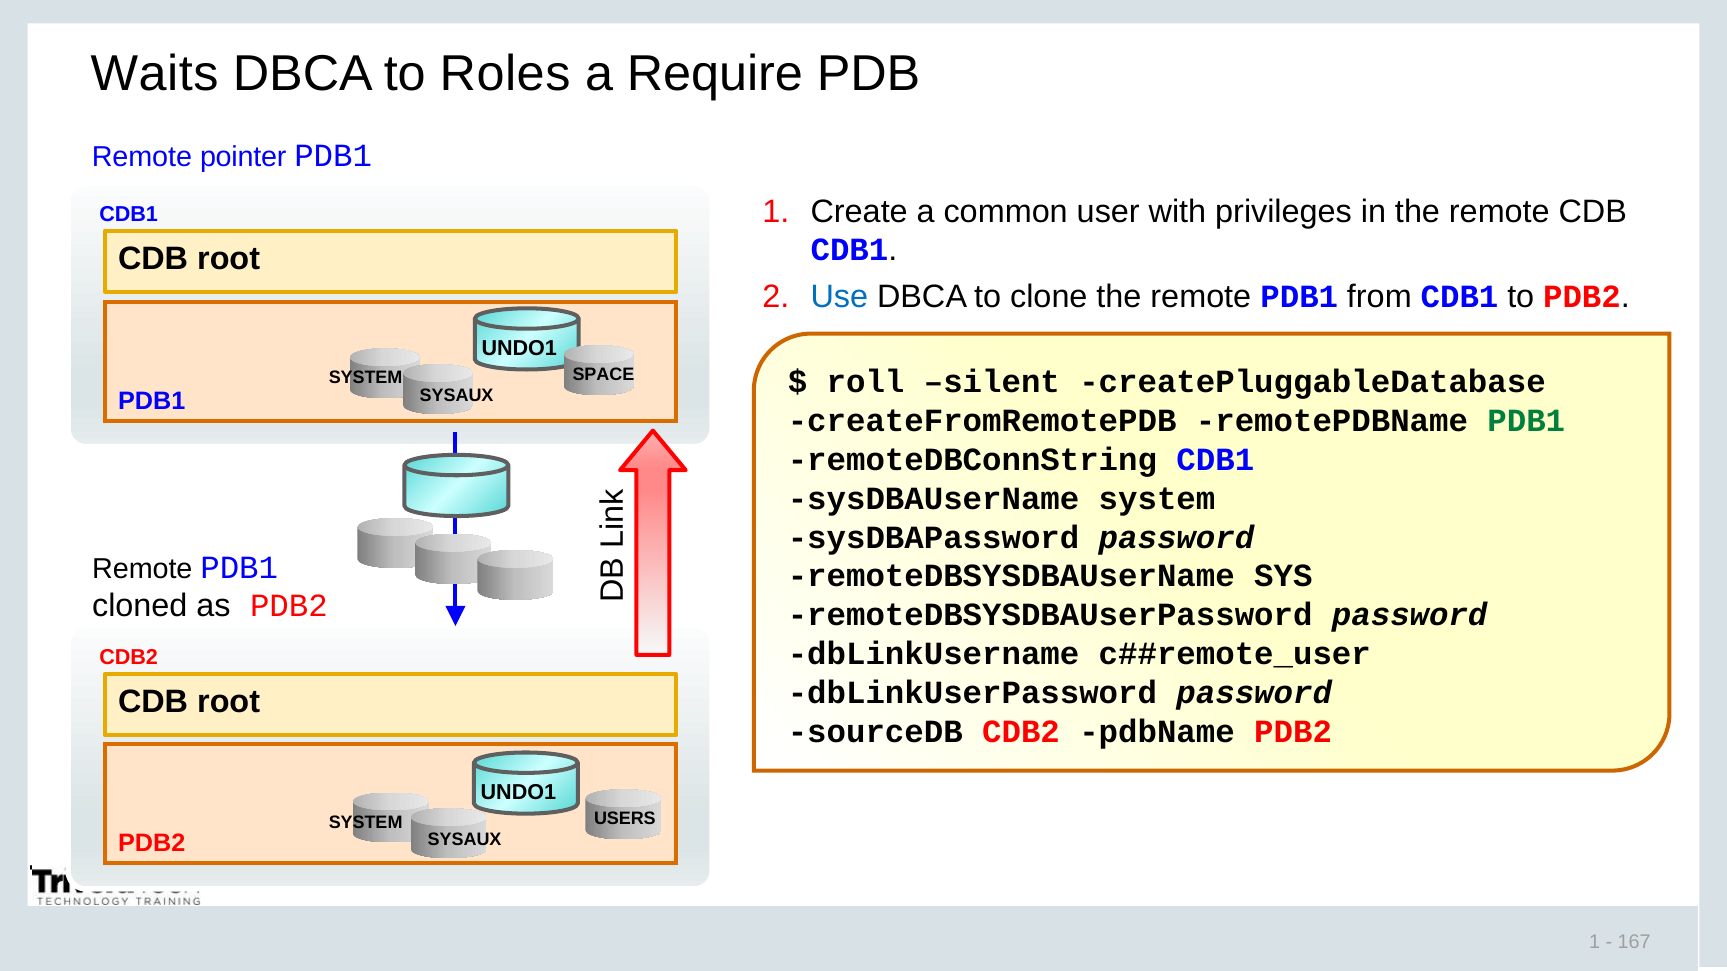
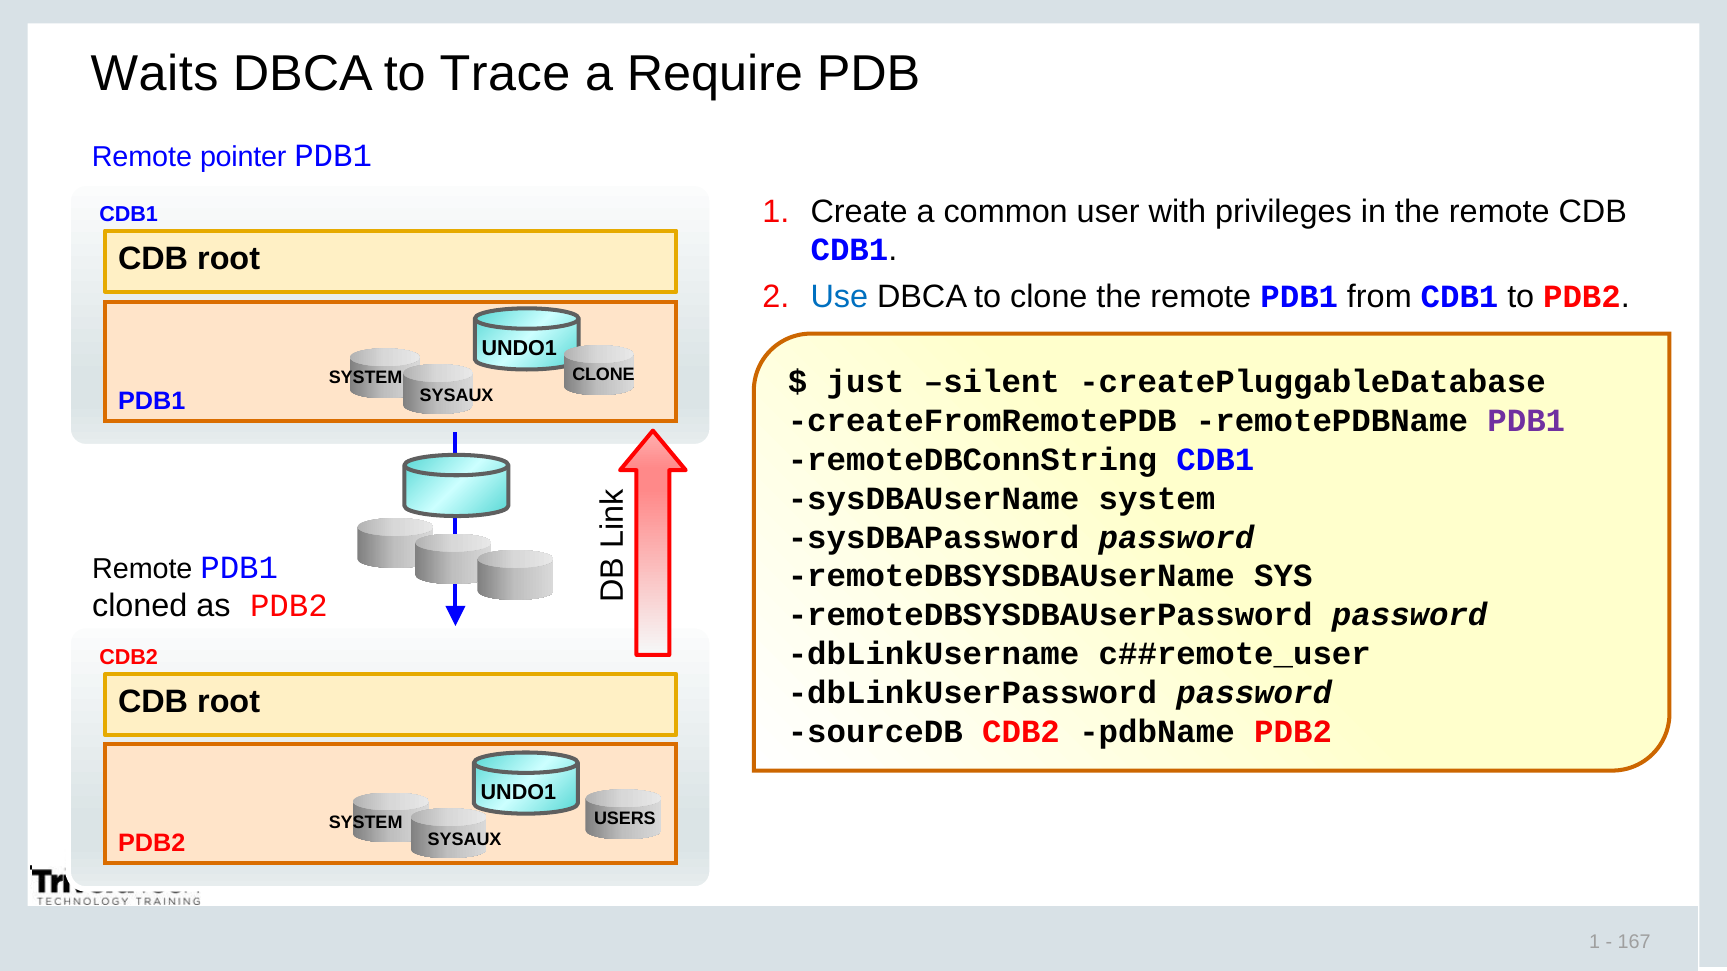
Roles: Roles -> Trace
SYSTEM SPACE: SPACE -> CLONE
roll: roll -> just
PDB1 at (1526, 421) colour: green -> purple
